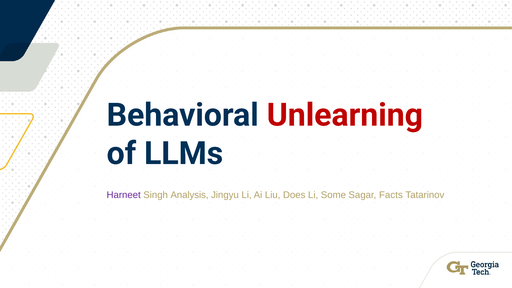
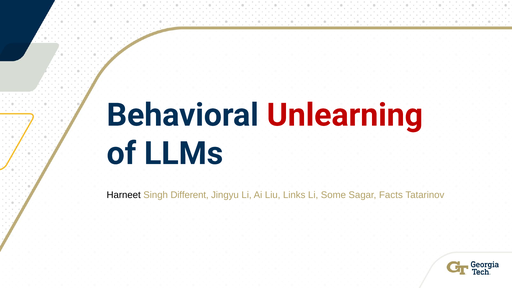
Harneet colour: purple -> black
Analysis: Analysis -> Different
Does: Does -> Links
